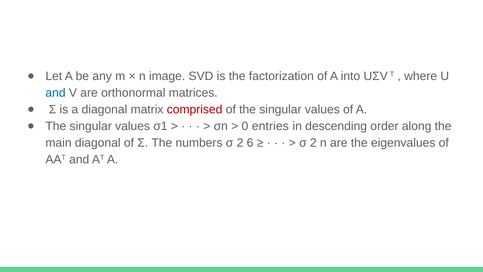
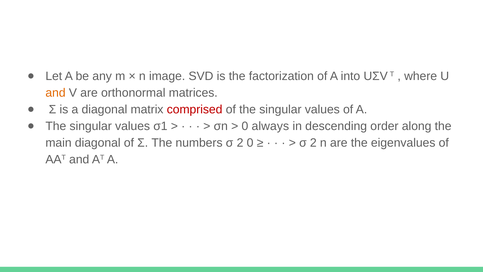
and at (55, 93) colour: blue -> orange
entries: entries -> always
2 6: 6 -> 0
